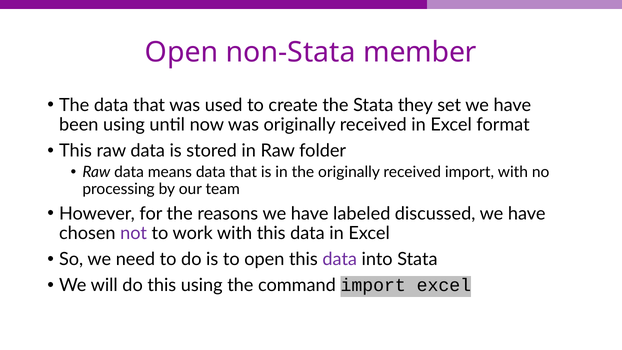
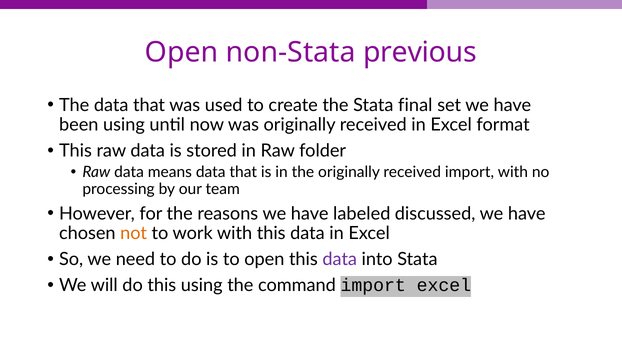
member: member -> previous
they: they -> final
not colour: purple -> orange
